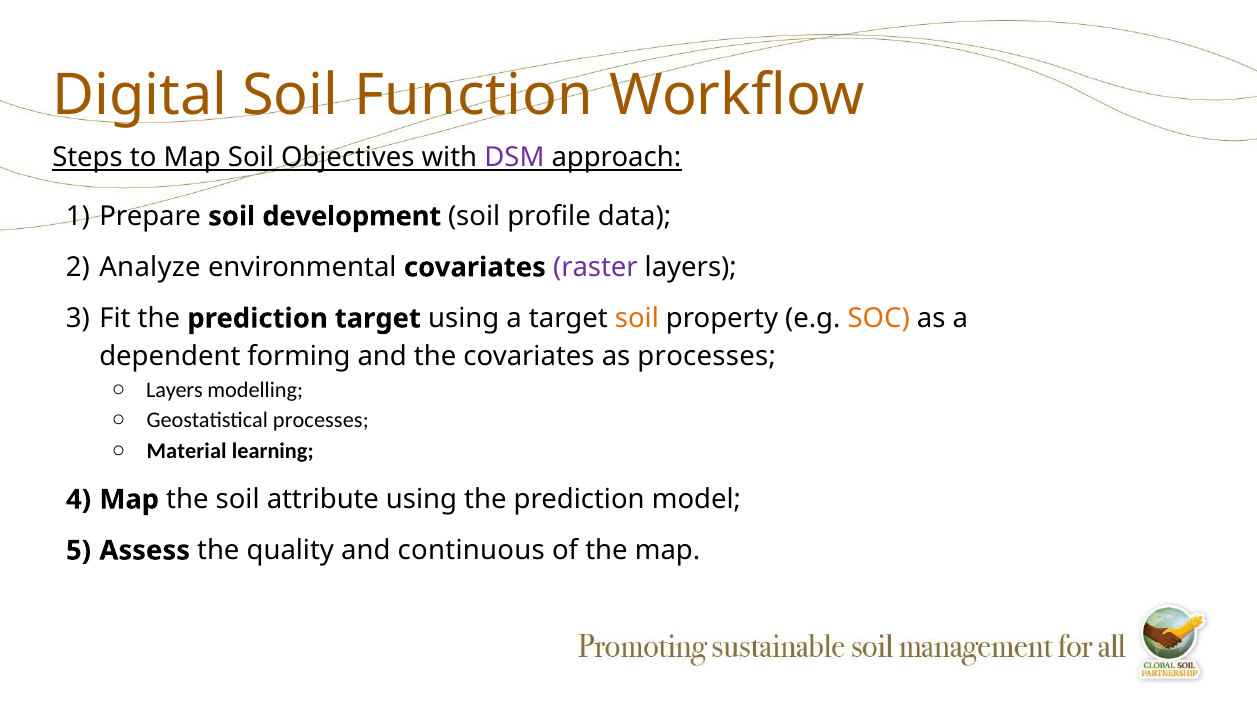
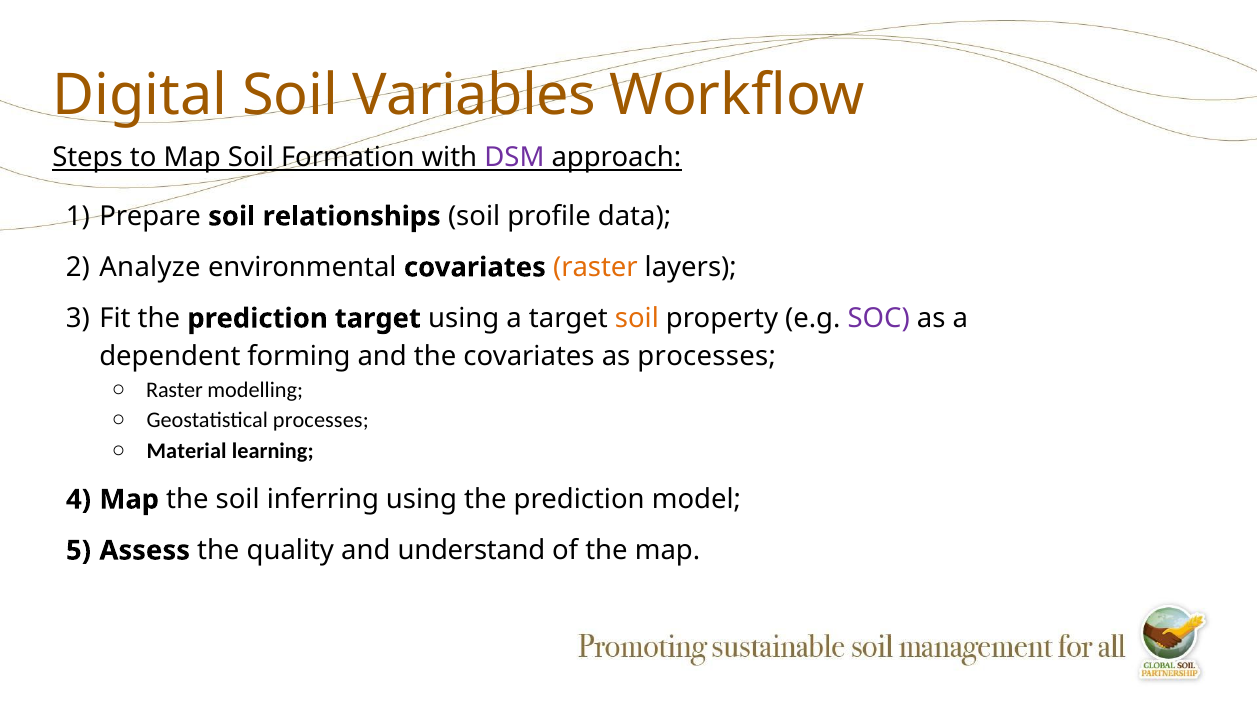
Function: Function -> Variables
Objectives: Objectives -> Formation
development: development -> relationships
raster at (595, 267) colour: purple -> orange
SOC colour: orange -> purple
Layers at (174, 390): Layers -> Raster
attribute: attribute -> inferring
continuous: continuous -> understand
